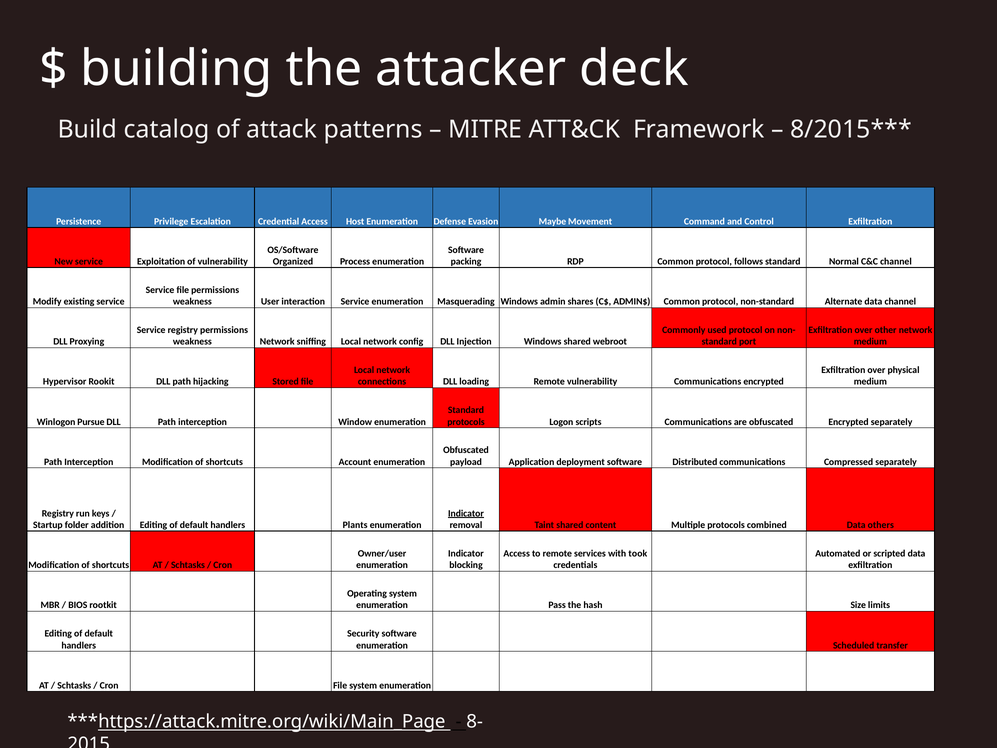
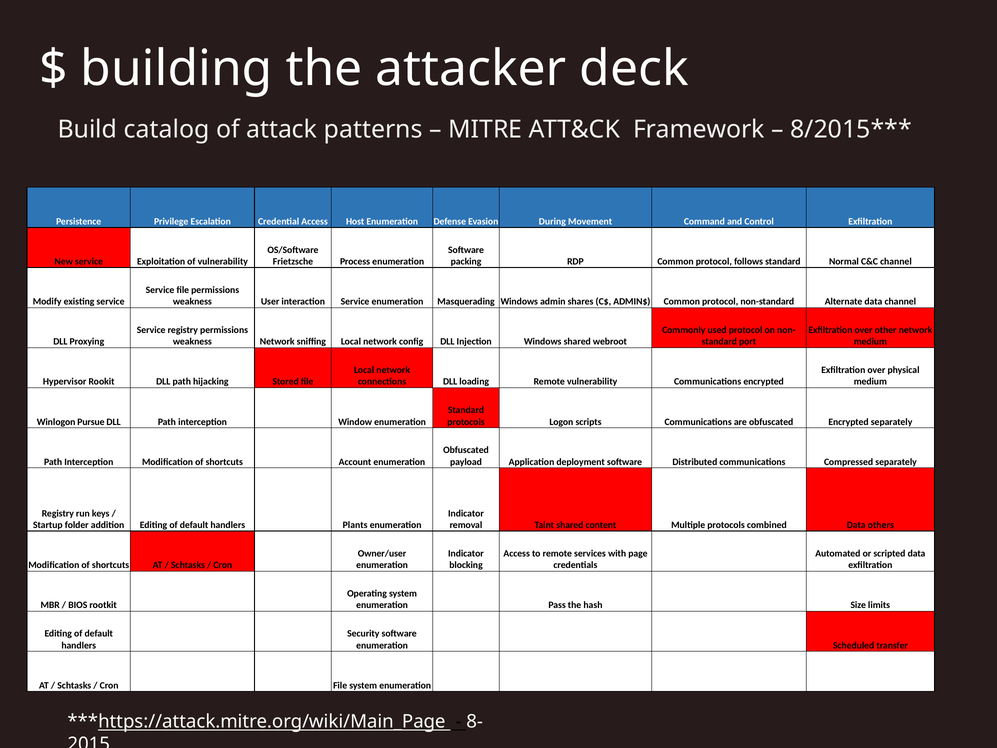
Maybe: Maybe -> During
Organized: Organized -> Frietzsche
Indicator at (466, 513) underline: present -> none
took: took -> page
